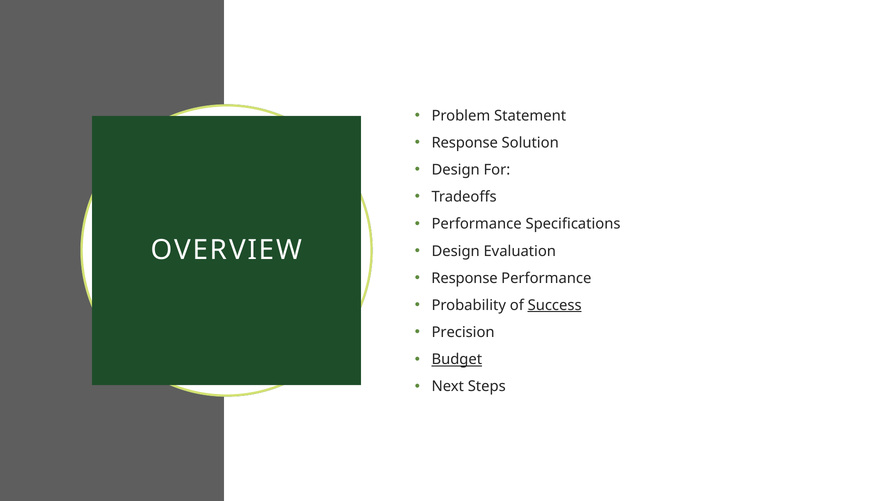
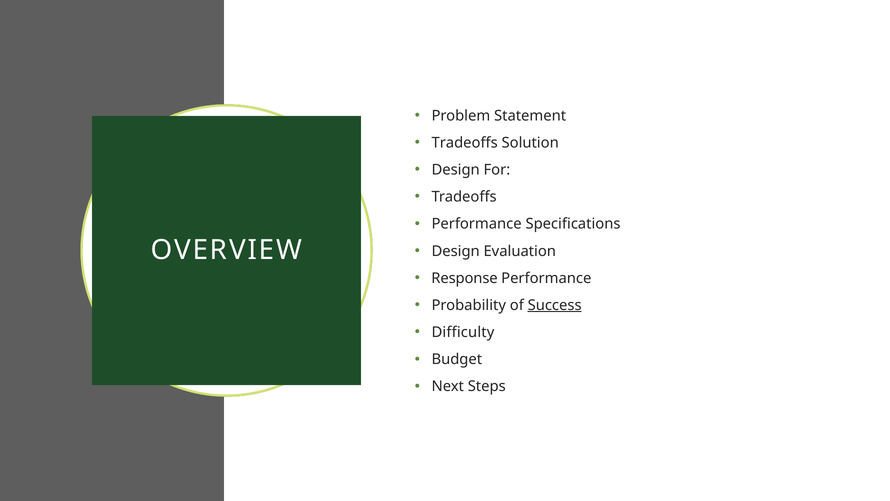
Response at (465, 143): Response -> Tradeoffs
Precision: Precision -> Difficulty
Budget underline: present -> none
